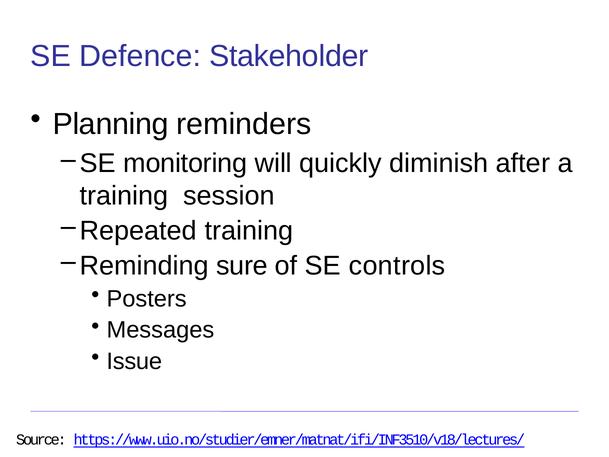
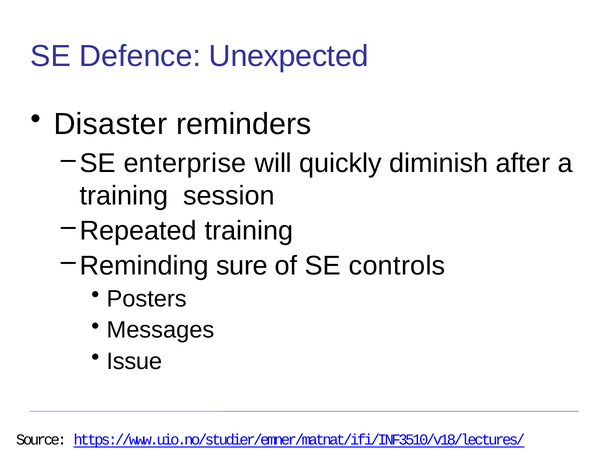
Stakeholder: Stakeholder -> Unexpected
Planning: Planning -> Disaster
monitoring: monitoring -> enterprise
